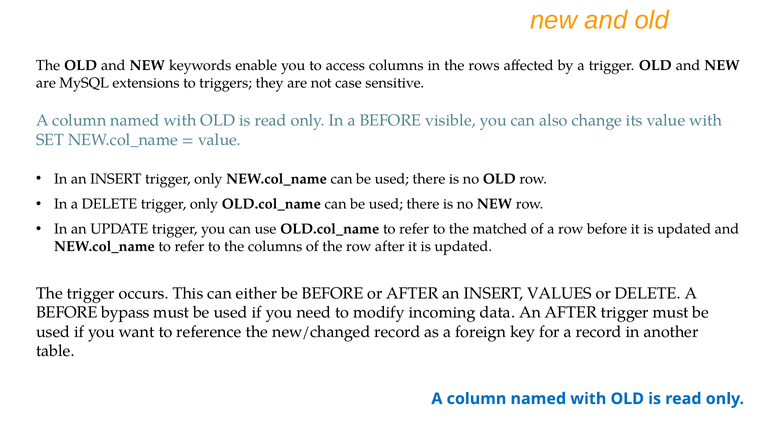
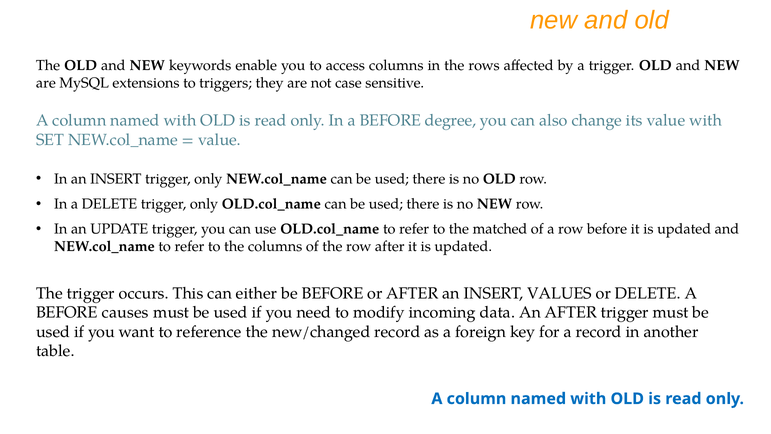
visible: visible -> degree
bypass: bypass -> causes
